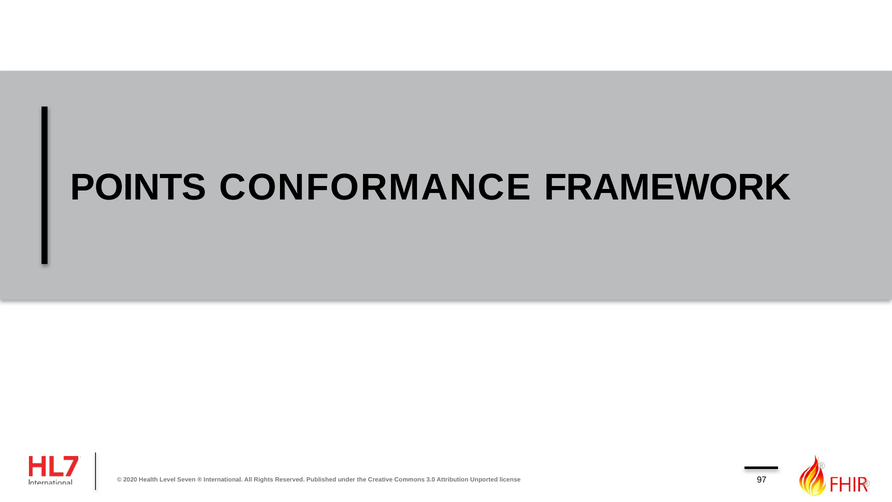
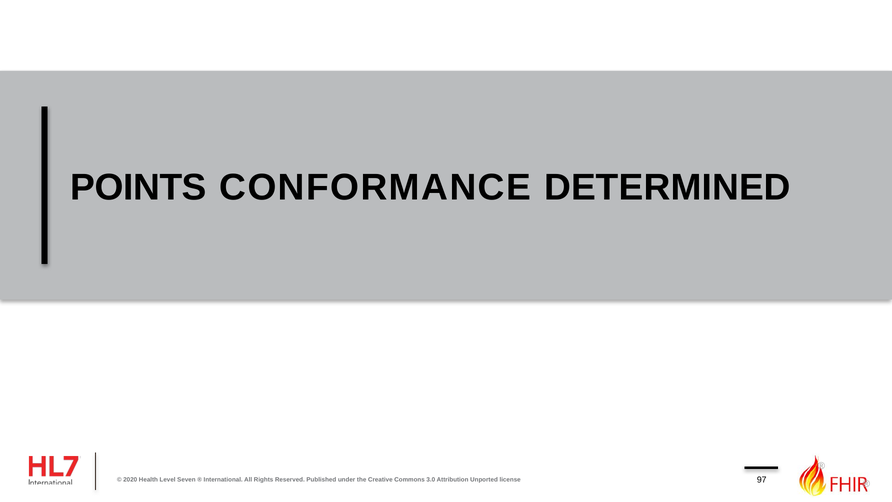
FRAMEWORK: FRAMEWORK -> DETERMINED
